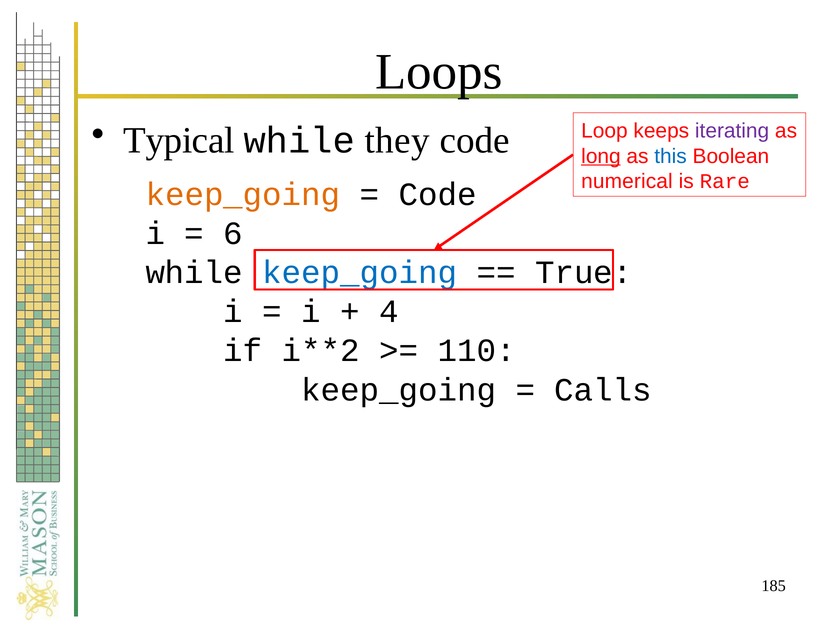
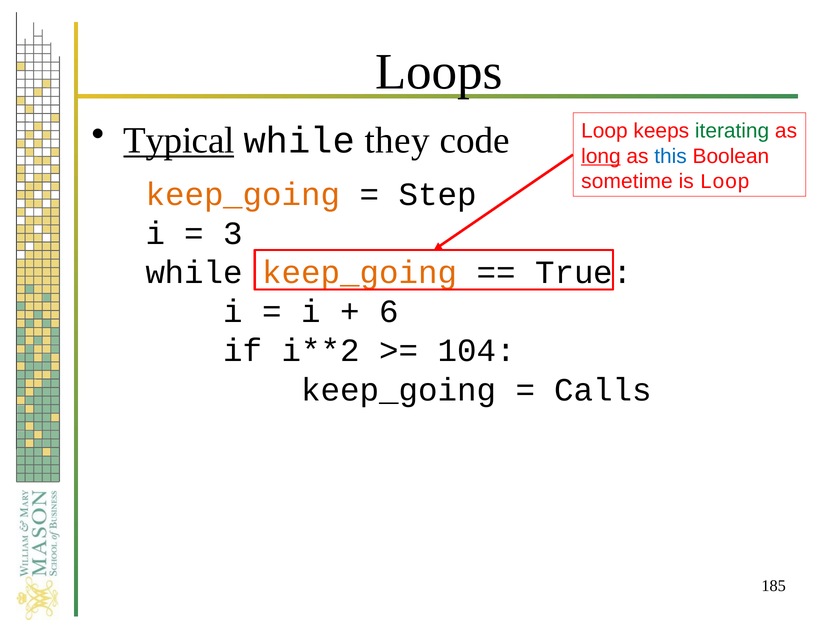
Typical underline: none -> present
iterating colour: purple -> green
numerical: numerical -> sometime
is Rare: Rare -> Loop
Code at (438, 195): Code -> Step
6: 6 -> 3
keep_going at (360, 273) colour: blue -> orange
4: 4 -> 6
110: 110 -> 104
